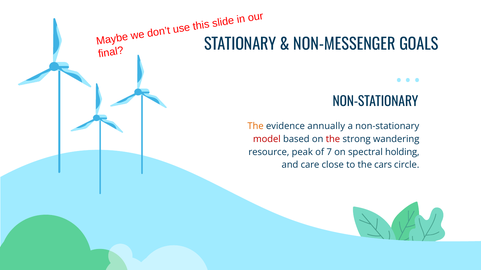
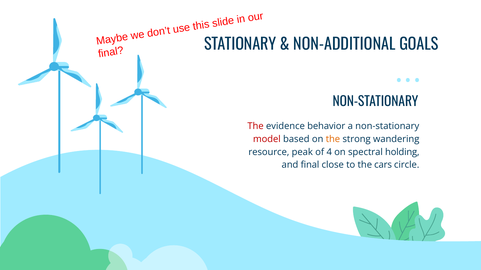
NON-MESSENGER: NON-MESSENGER -> NON-ADDITIONAL
The at (256, 126) colour: orange -> red
annually: annually -> behavior
the at (333, 139) colour: red -> orange
7: 7 -> 4
and care: care -> final
